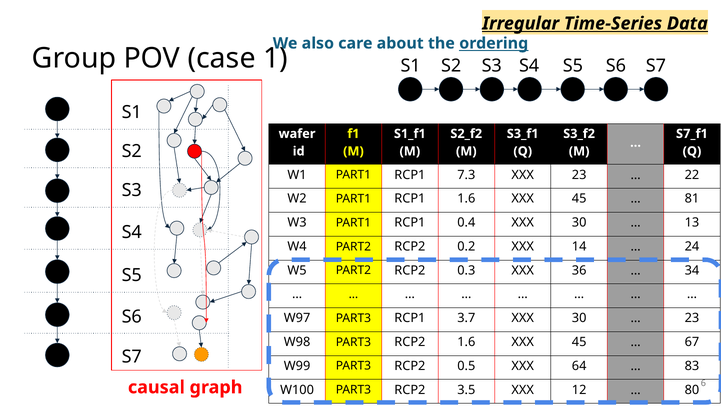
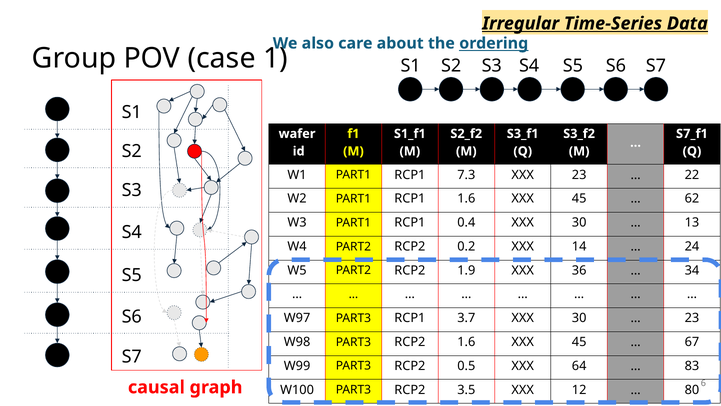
81: 81 -> 62
0.3: 0.3 -> 1.9
